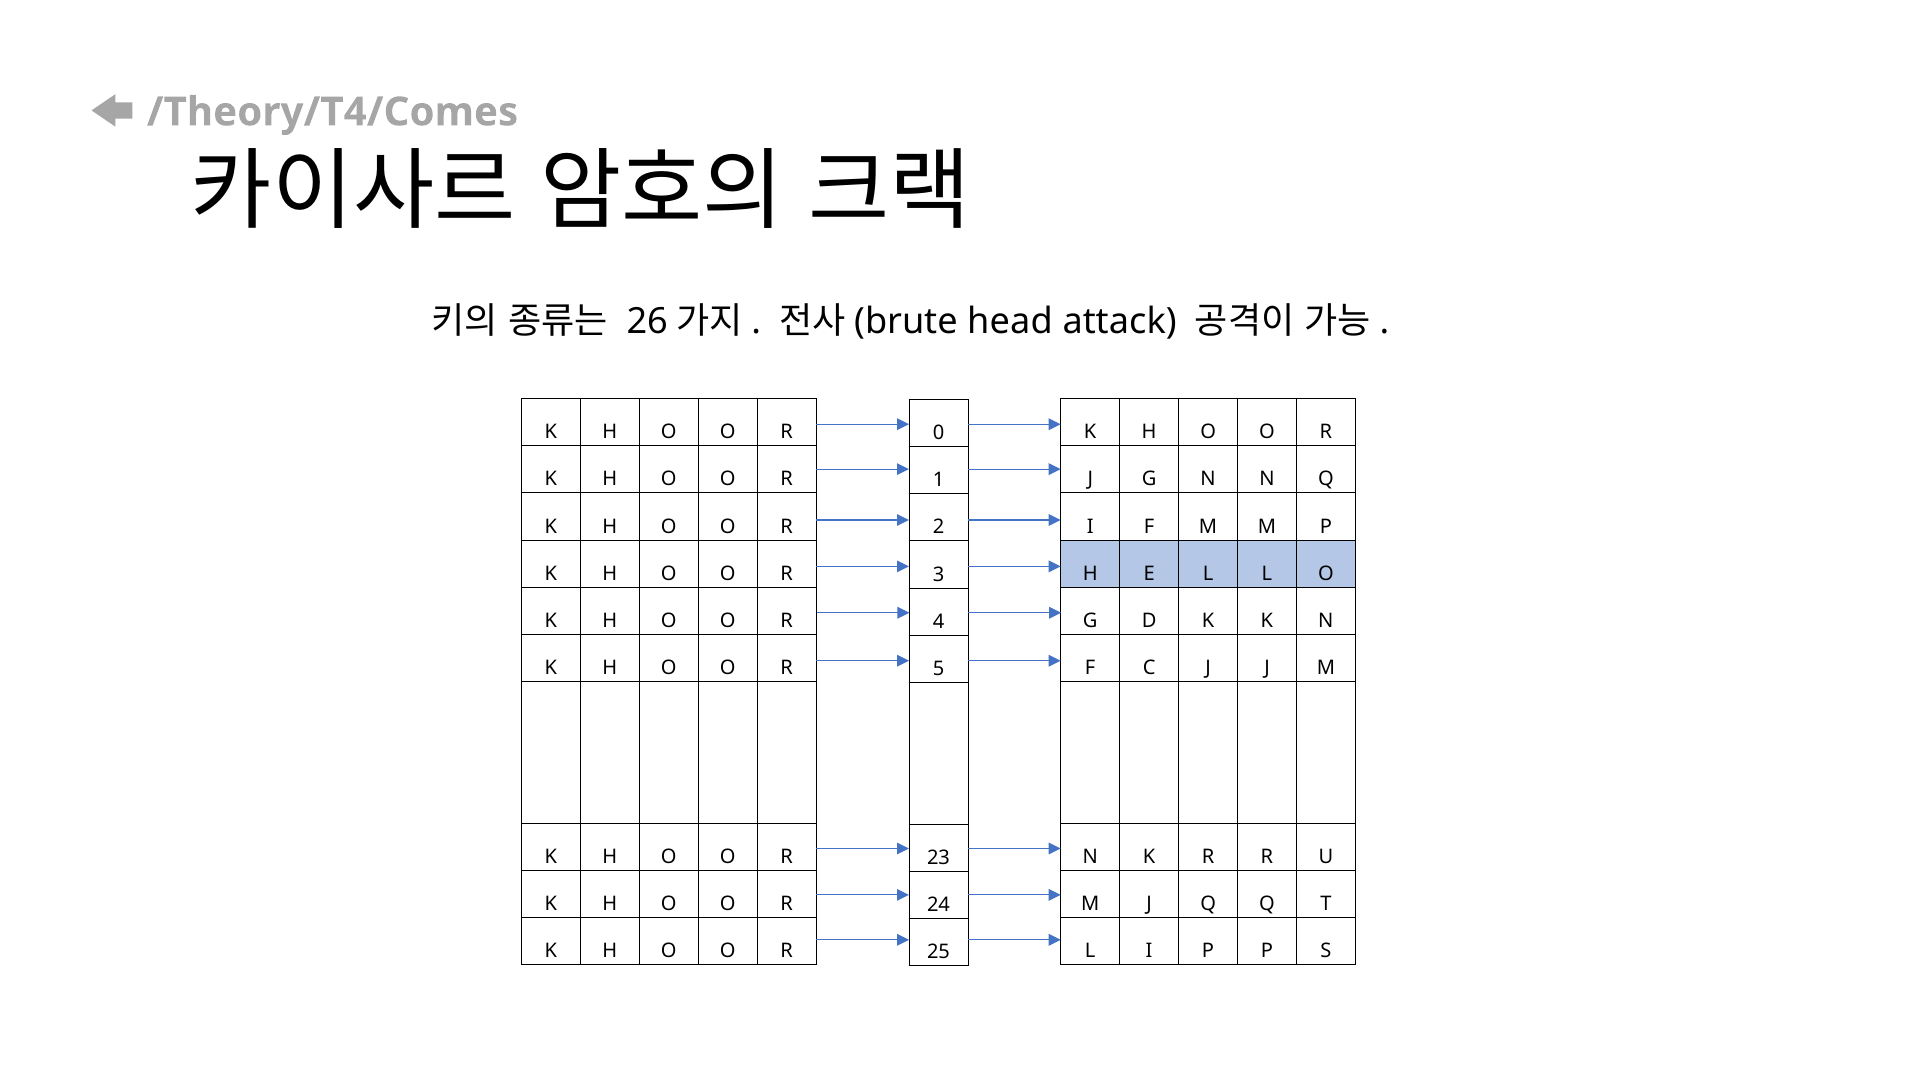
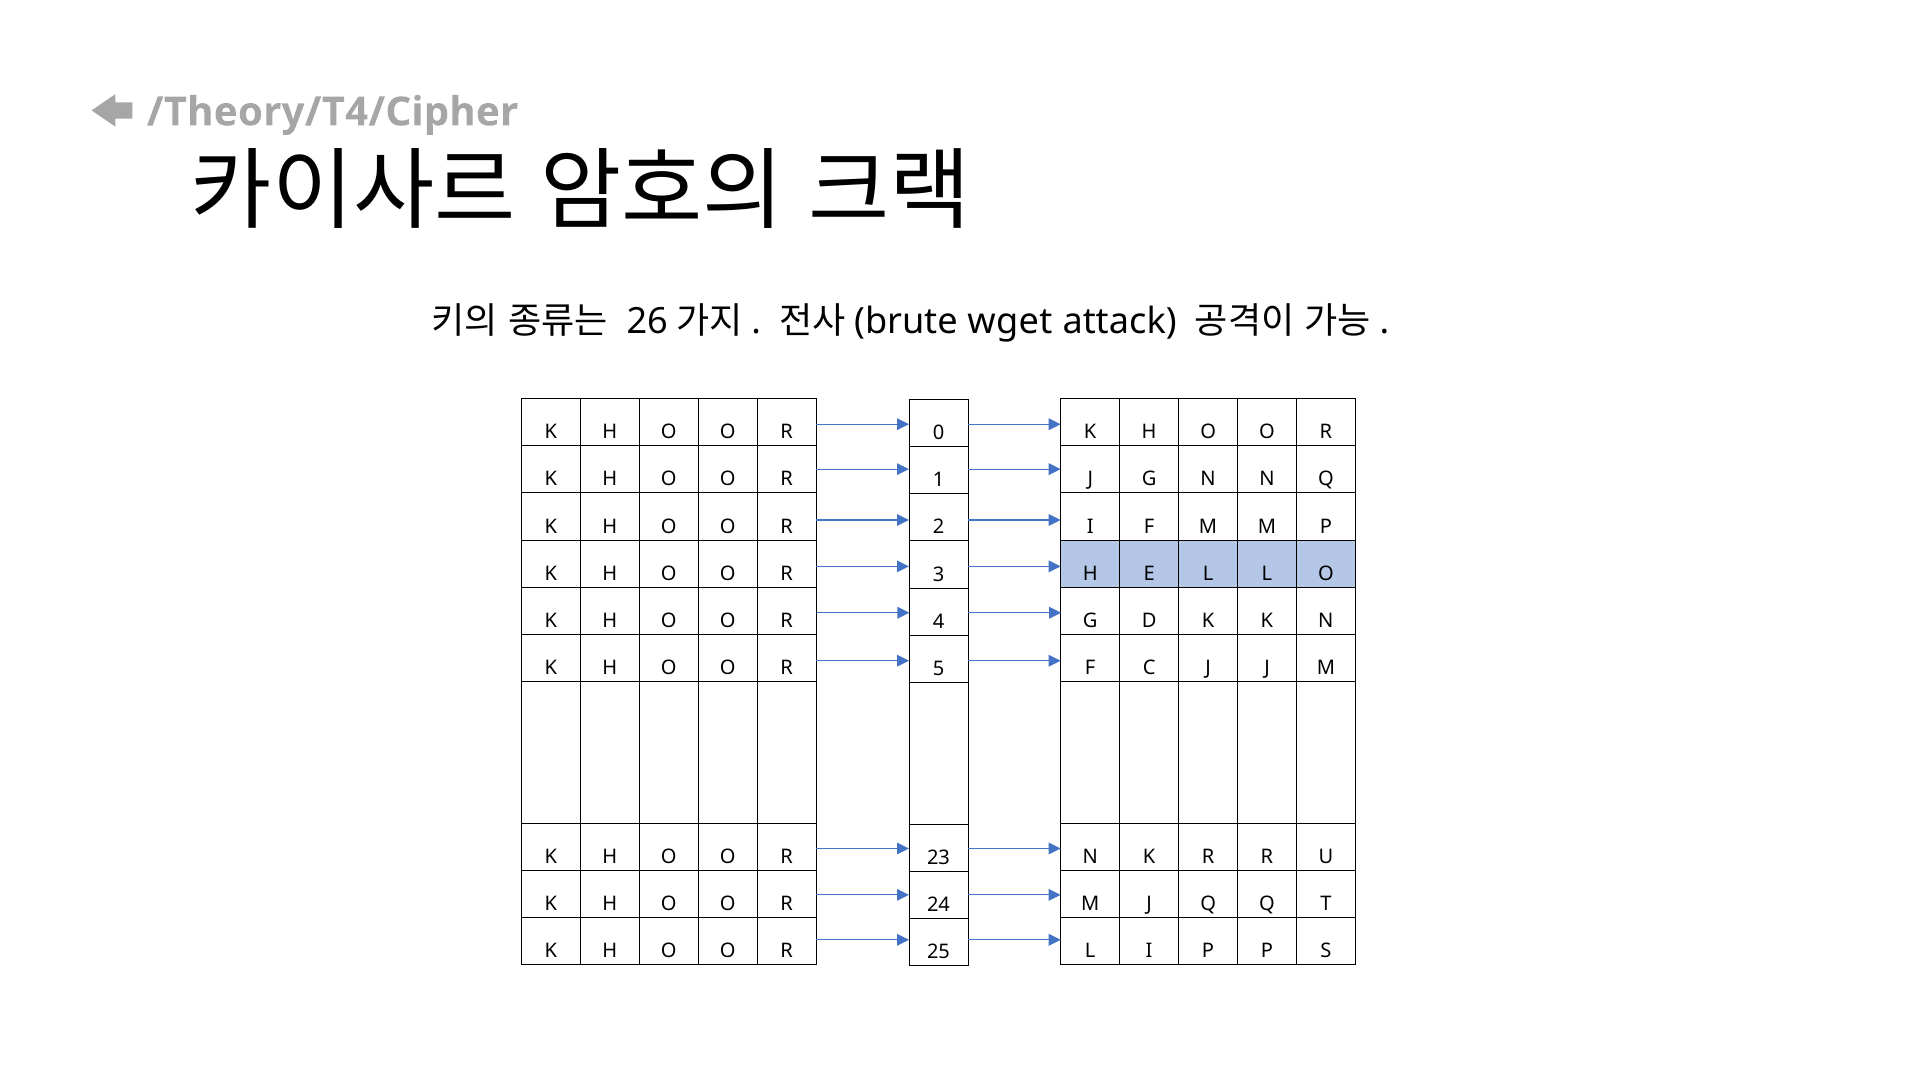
/Theory/T4/Comes: /Theory/T4/Comes -> /Theory/T4/Cipher
head: head -> wget
